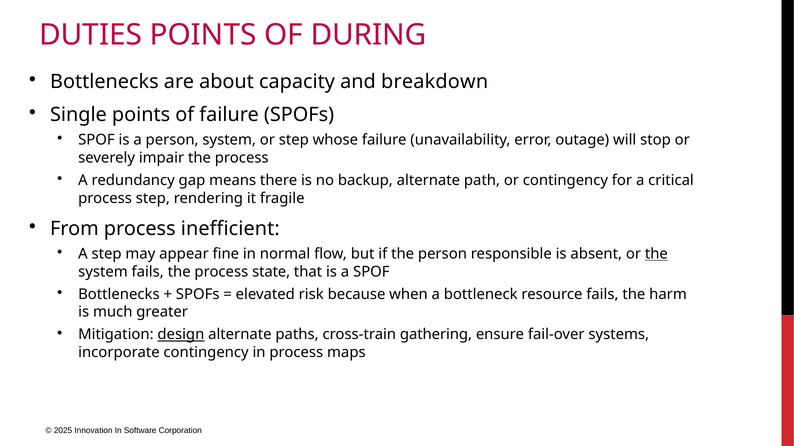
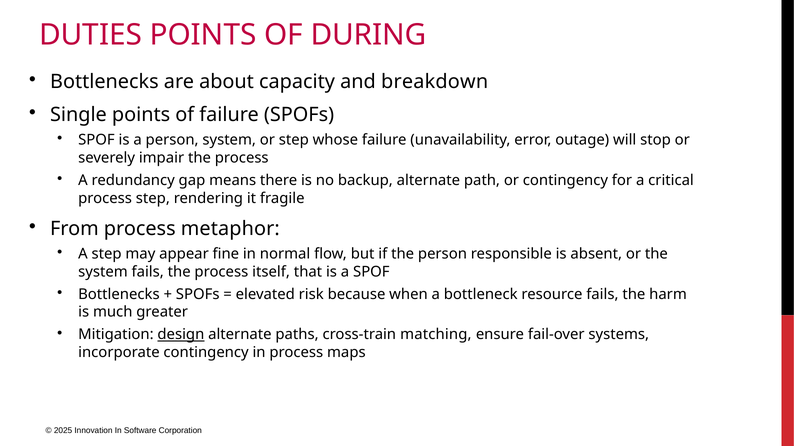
inefficient: inefficient -> metaphor
the at (656, 254) underline: present -> none
state: state -> itself
gathering: gathering -> matching
